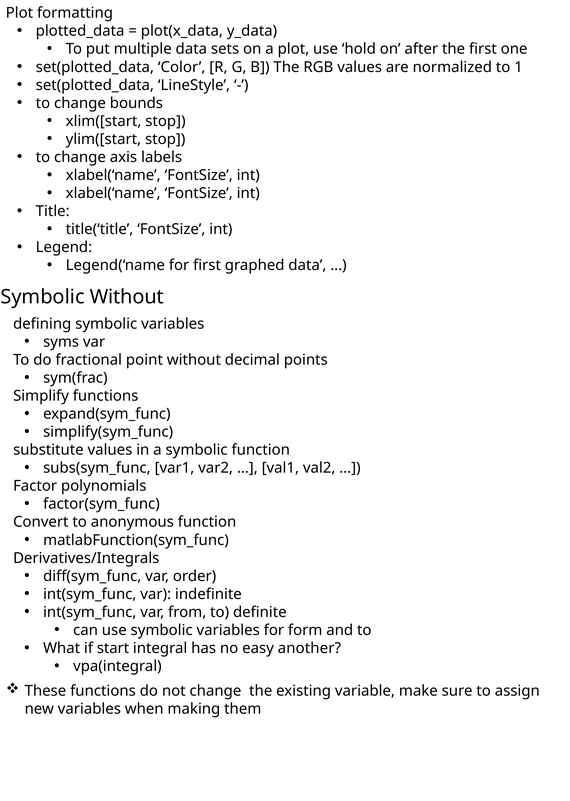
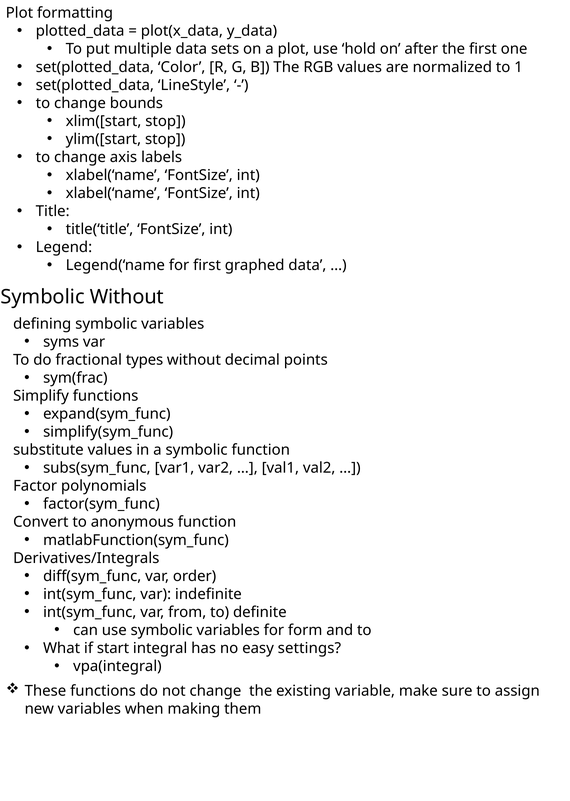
point: point -> types
another: another -> settings
